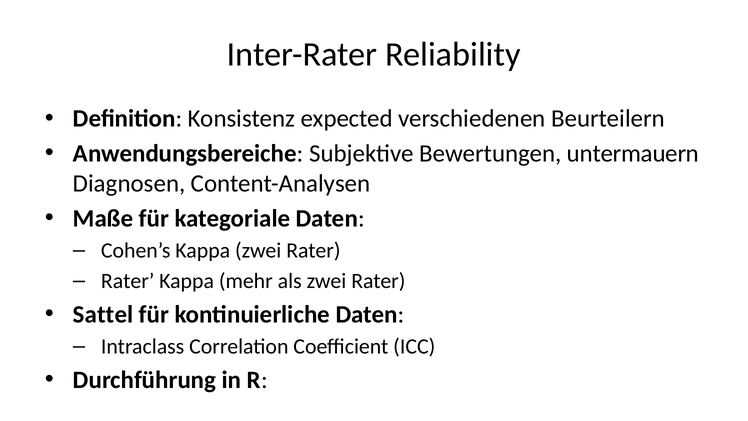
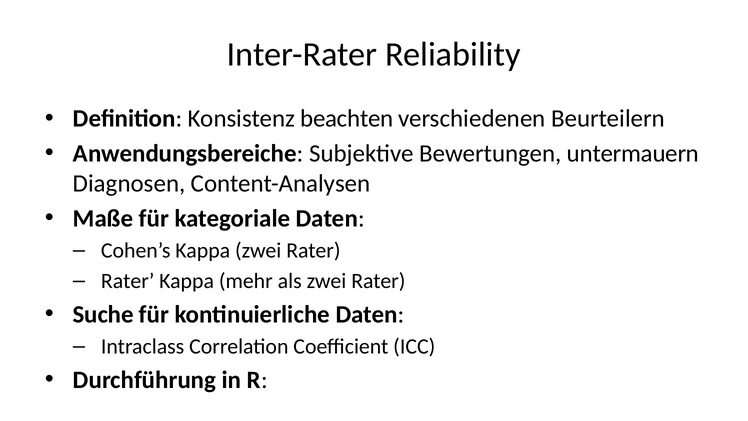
expected: expected -> beachten
Sattel: Sattel -> Suche
